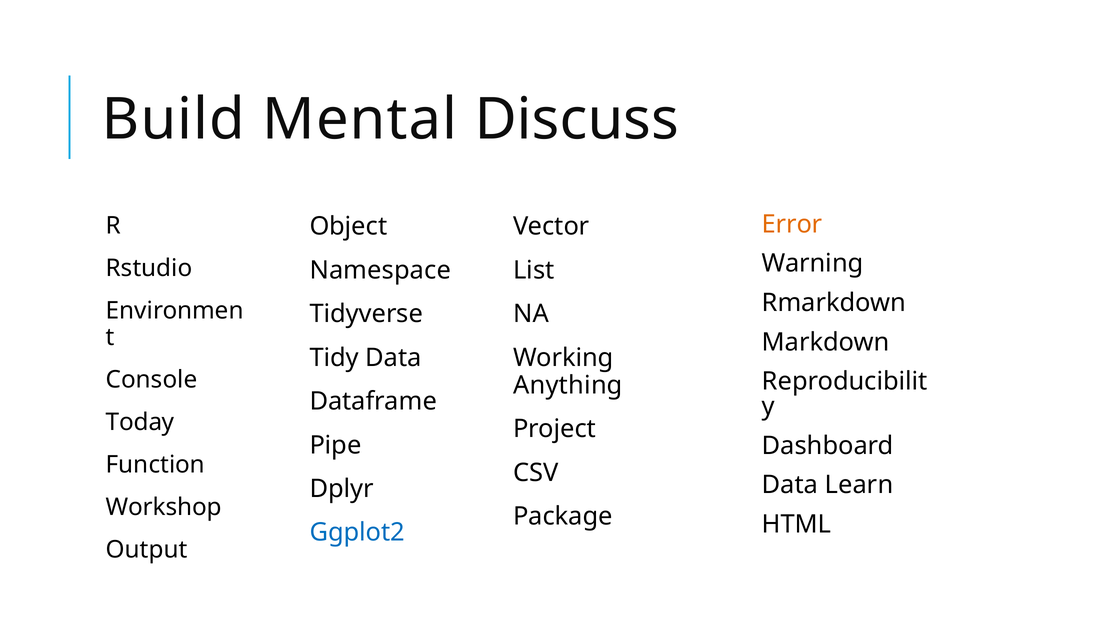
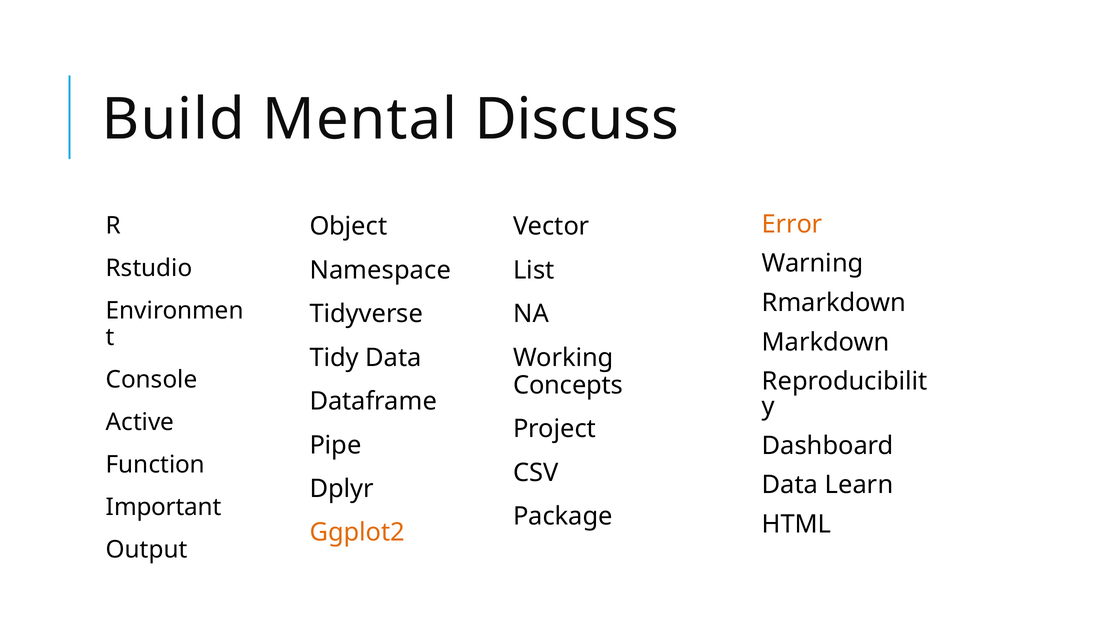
Anything: Anything -> Concepts
Today: Today -> Active
Workshop: Workshop -> Important
Ggplot2 colour: blue -> orange
